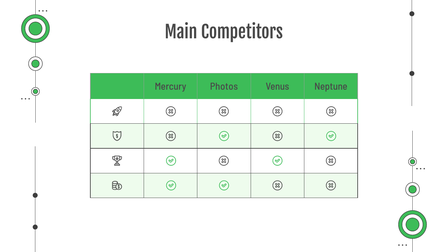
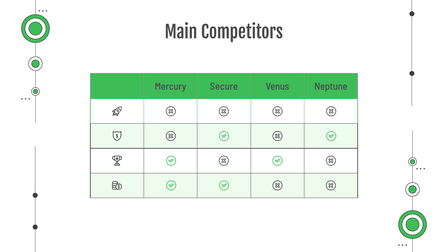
Photos: Photos -> Secure
